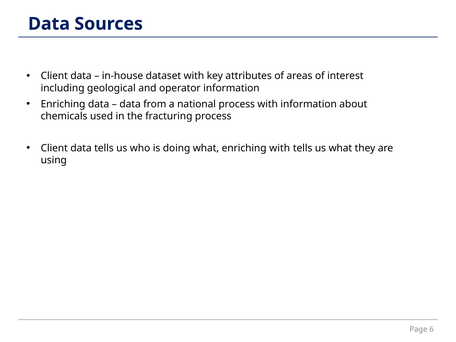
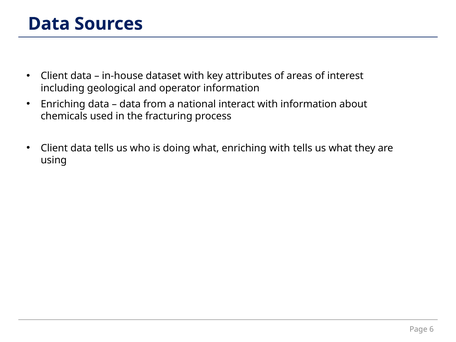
national process: process -> interact
